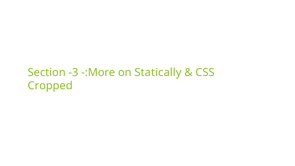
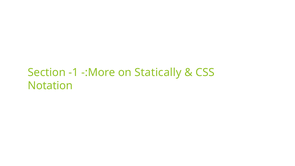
-3: -3 -> -1
Cropped: Cropped -> Notation
